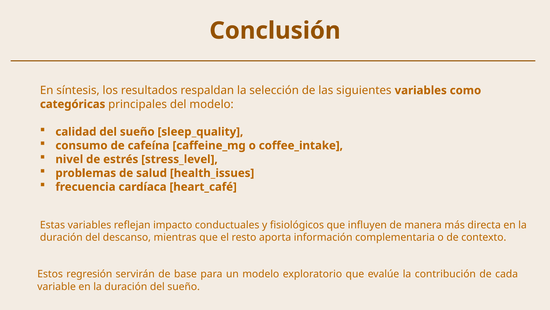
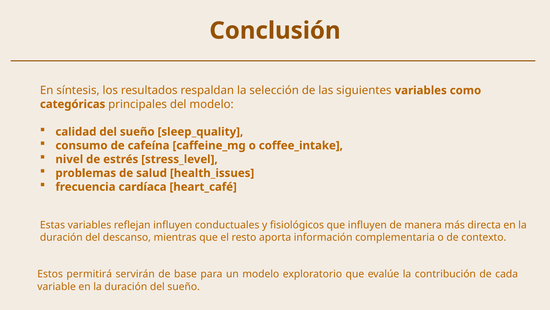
reflejan impacto: impacto -> influyen
regresión: regresión -> permitirá
